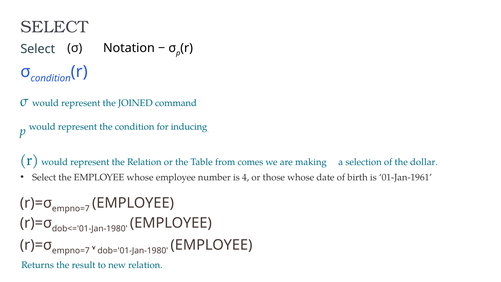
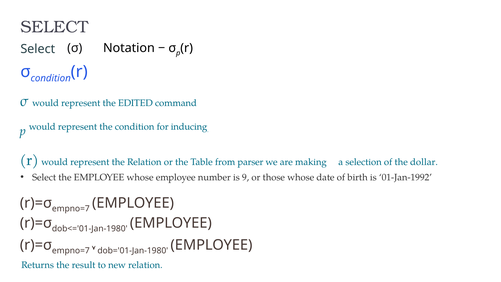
JOINED: JOINED -> EDITED
comes: comes -> parser
4: 4 -> 9
01-Jan-1961: 01-Jan-1961 -> 01-Jan-1992
